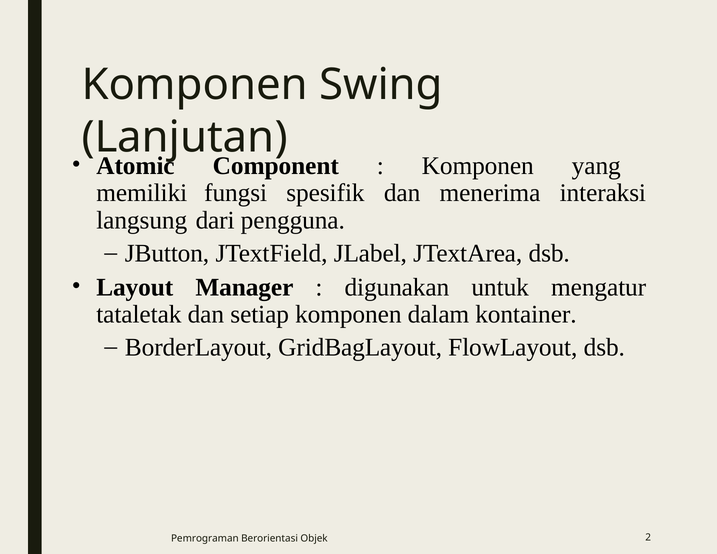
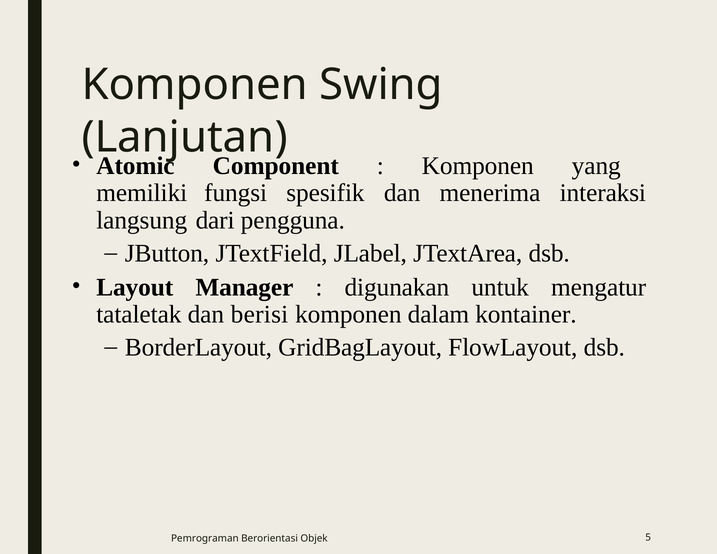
setiap: setiap -> berisi
2: 2 -> 5
